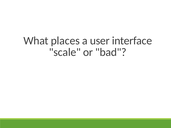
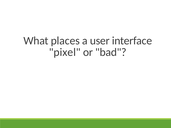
scale: scale -> pixel
